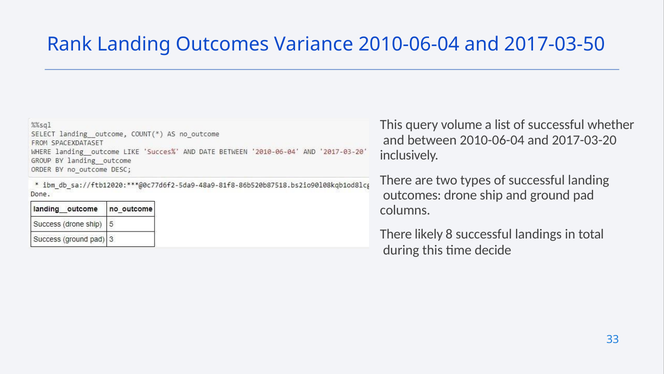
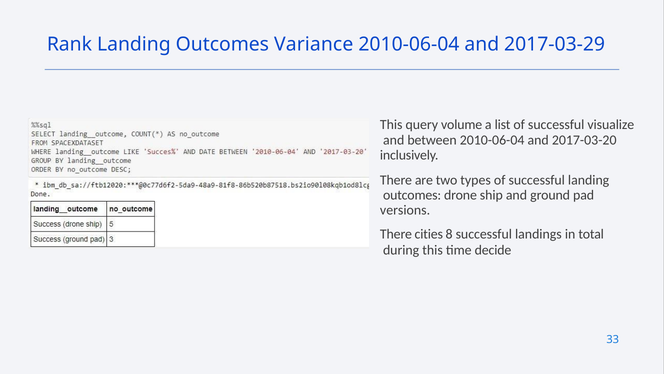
2017-03-50: 2017-03-50 -> 2017-03-29
whether: whether -> visualize
columns: columns -> versions
likely: likely -> cities
